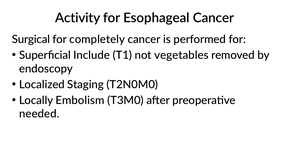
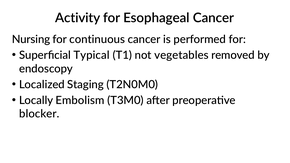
Surgical: Surgical -> Nursing
completely: completely -> continuous
Include: Include -> Typical
needed: needed -> blocker
